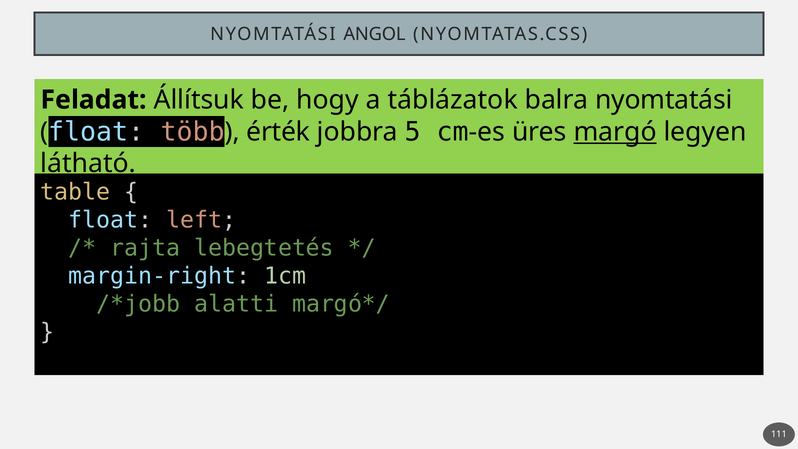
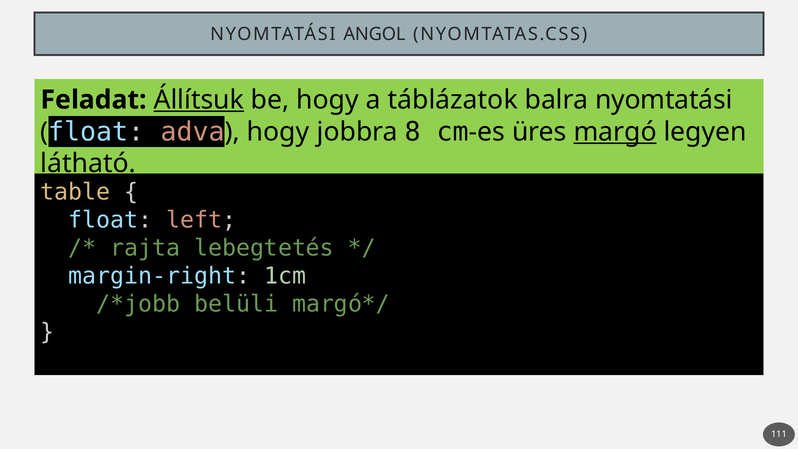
Állítsuk underline: none -> present
több: több -> adva
érték at (278, 132): érték -> hogy
5: 5 -> 8
alatti: alatti -> belüli
